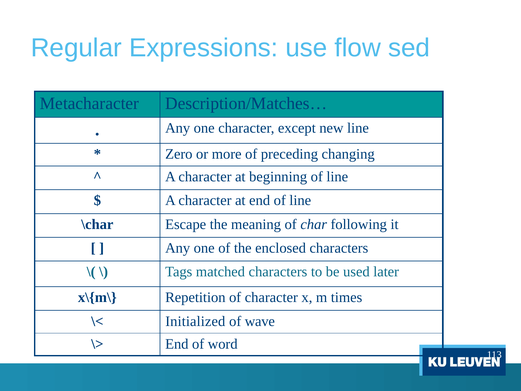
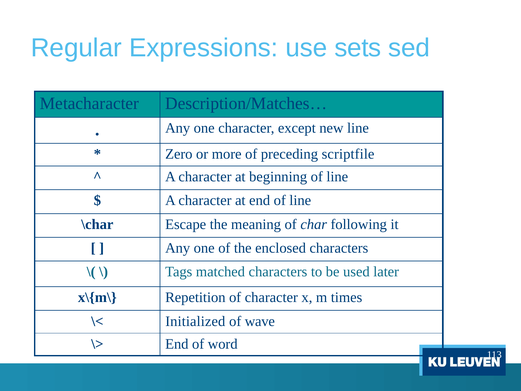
flow: flow -> sets
changing: changing -> scriptfile
